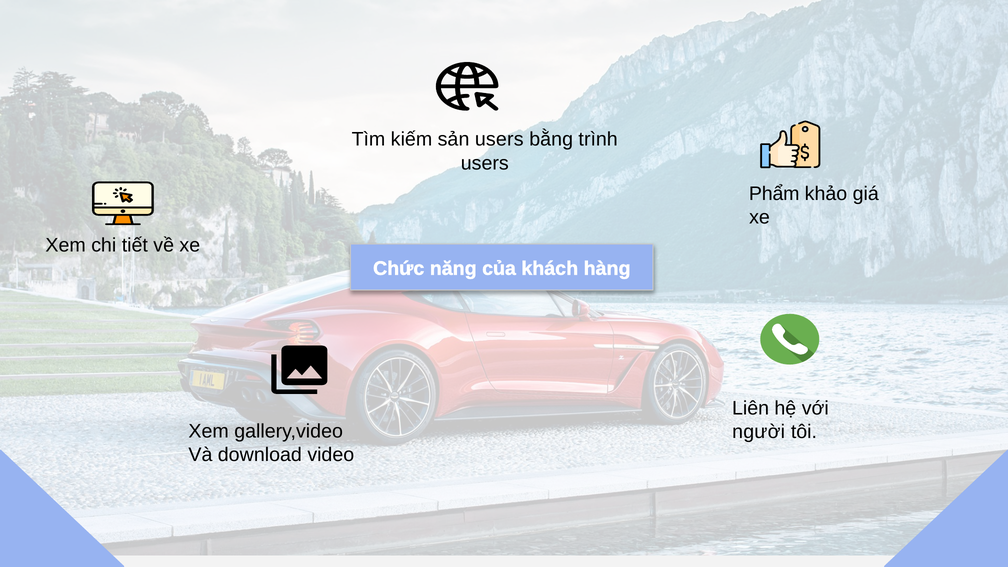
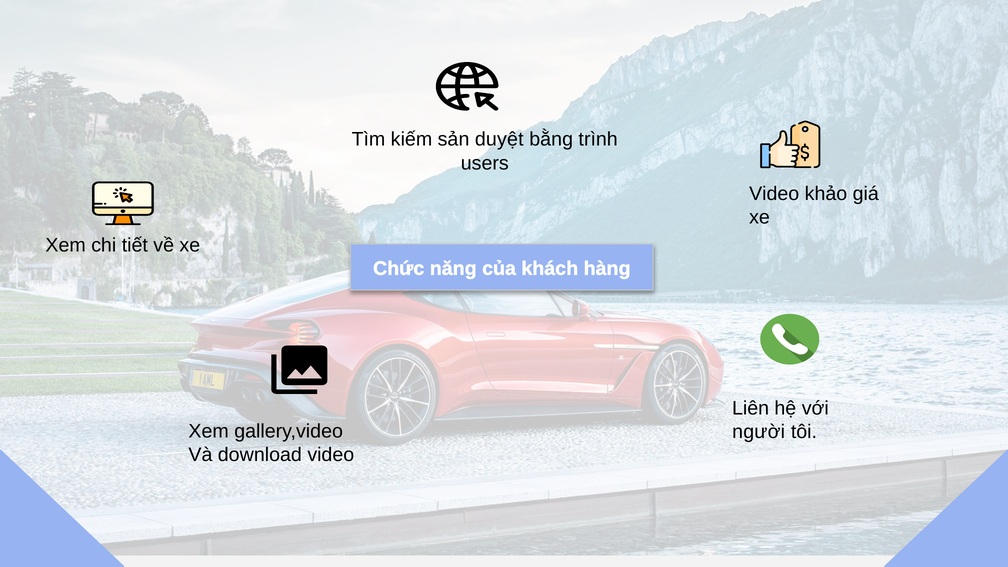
sản users: users -> duyệt
Phẩm at (774, 194): Phẩm -> Video
